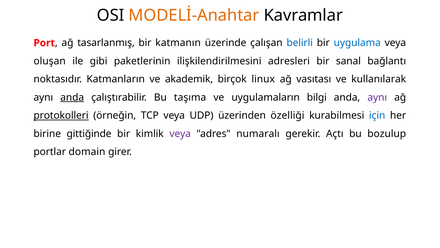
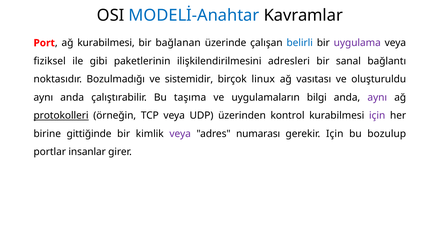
MODELİ-Anahtar colour: orange -> blue
ağ tasarlanmış: tasarlanmış -> kurabilmesi
katmanın: katmanın -> bağlanan
uygulama colour: blue -> purple
oluşan: oluşan -> fiziksel
Katmanların: Katmanların -> Bozulmadığı
akademik: akademik -> sistemidir
kullanılarak: kullanılarak -> oluşturuldu
anda at (72, 97) underline: present -> none
özelliği: özelliği -> kontrol
için at (377, 115) colour: blue -> purple
numaralı: numaralı -> numarası
gerekir Açtı: Açtı -> Için
domain: domain -> insanlar
